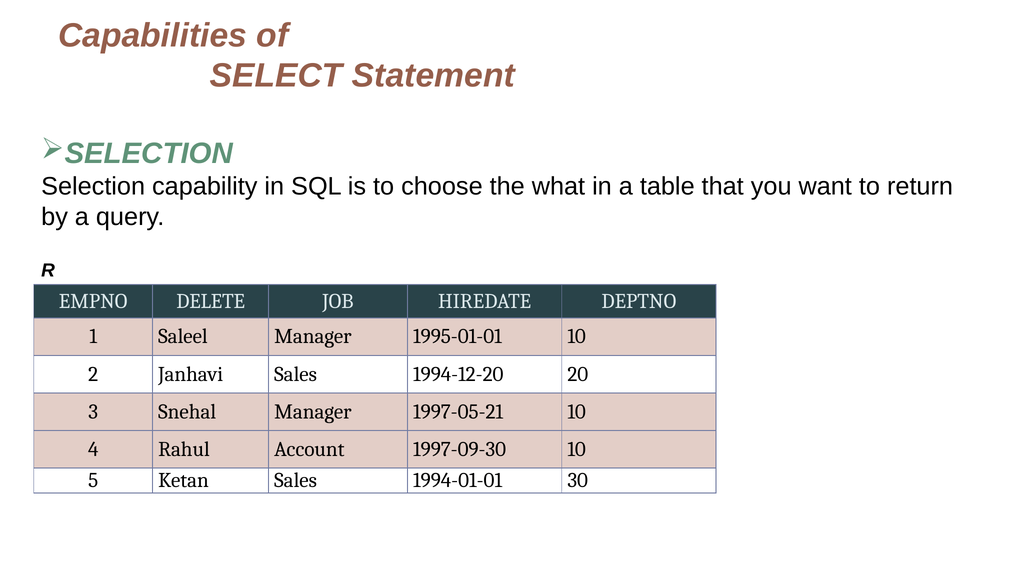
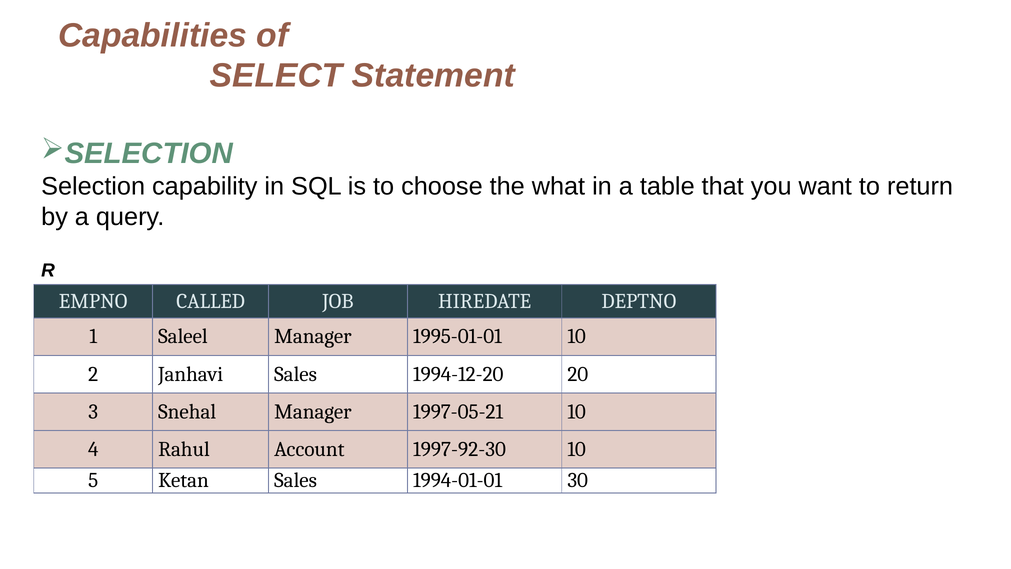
DELETE: DELETE -> CALLED
1997-09-30: 1997-09-30 -> 1997-92-30
